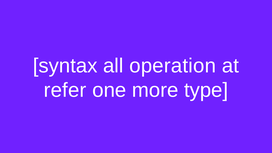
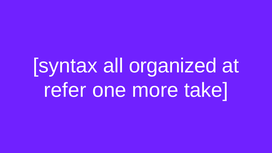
operation: operation -> organized
type: type -> take
